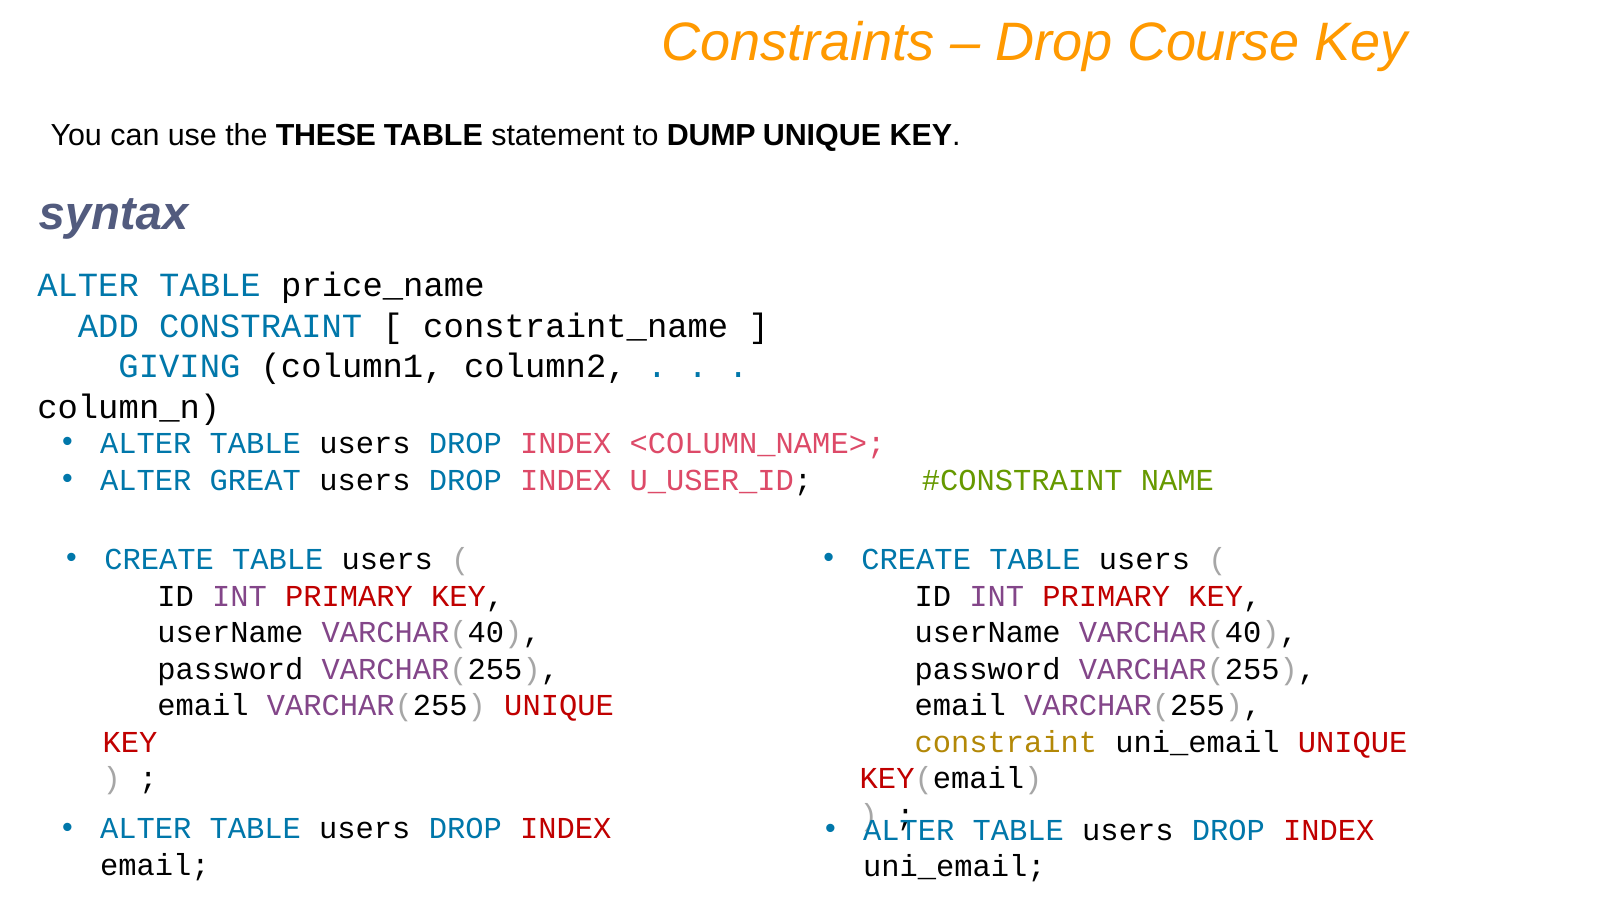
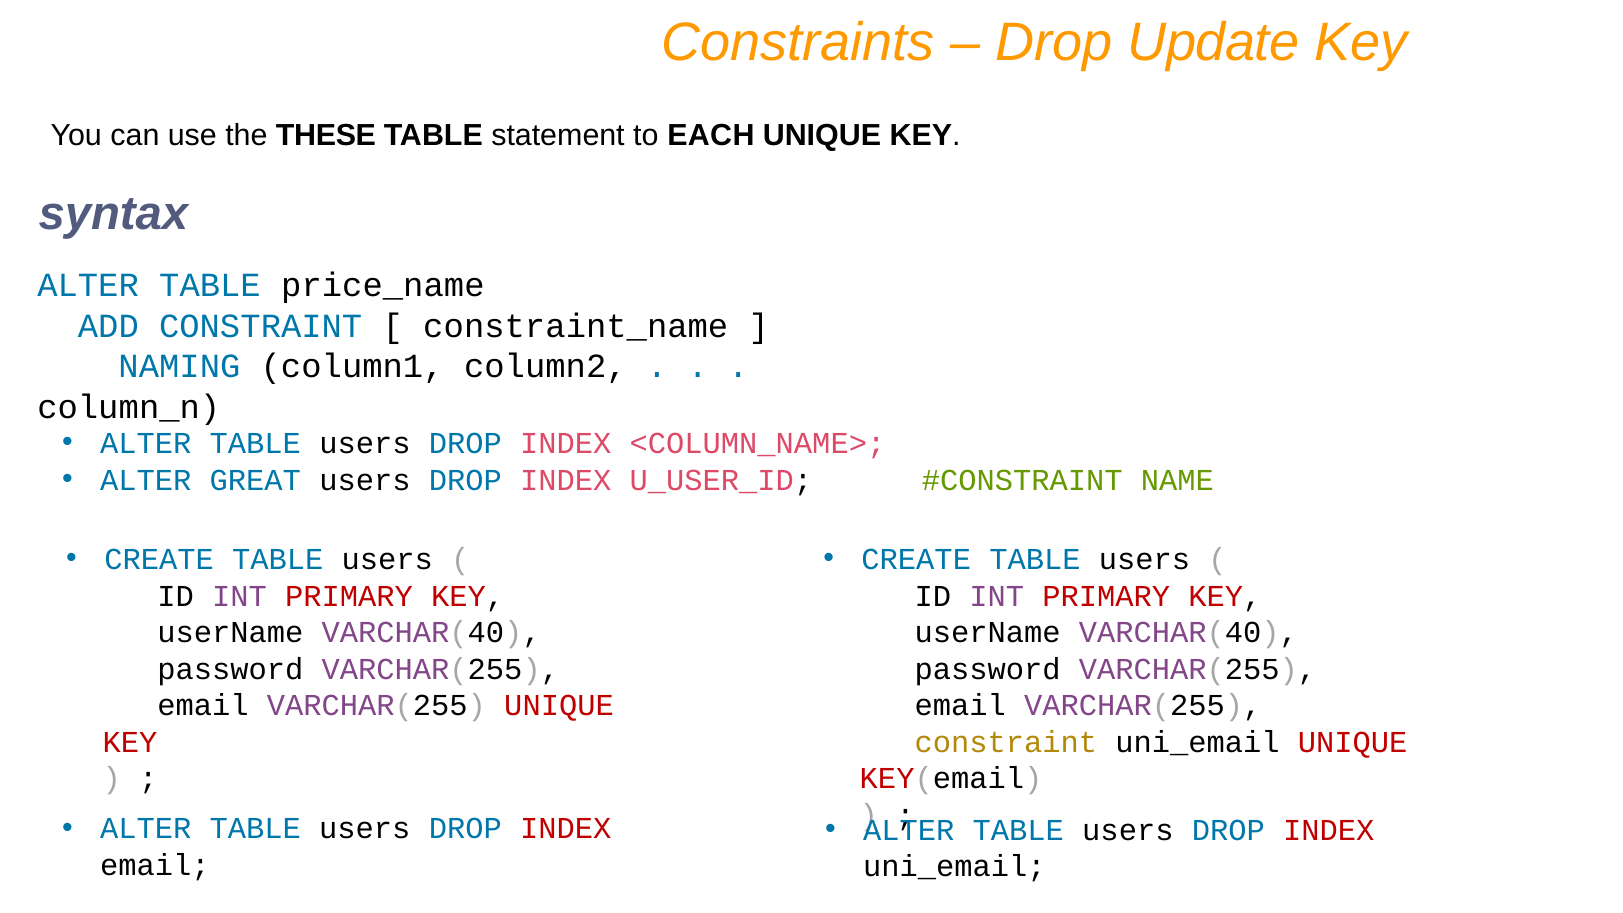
Course: Course -> Update
DUMP: DUMP -> EACH
GIVING: GIVING -> NAMING
